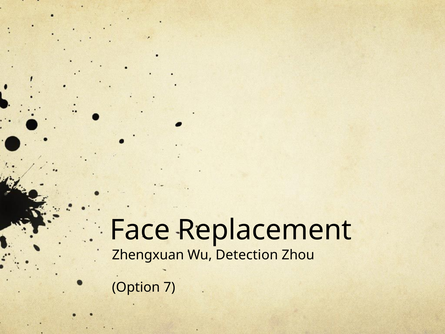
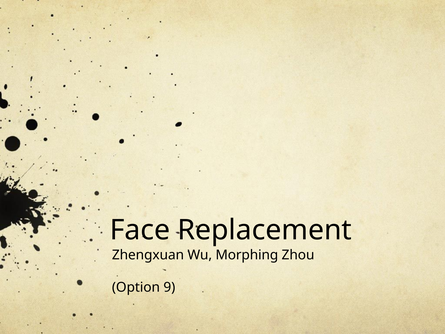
Detection: Detection -> Morphing
7: 7 -> 9
